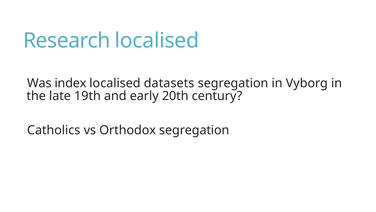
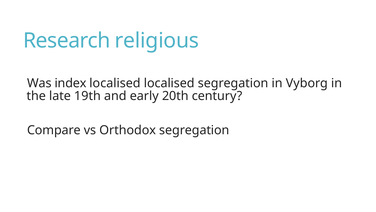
Research localised: localised -> religious
localised datasets: datasets -> localised
Catholics: Catholics -> Compare
